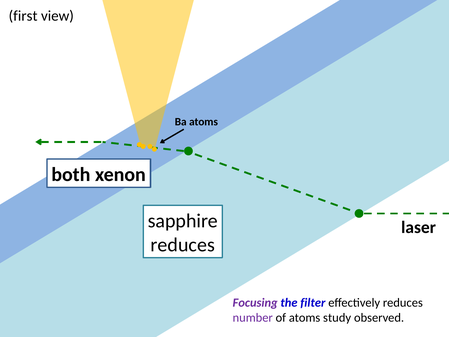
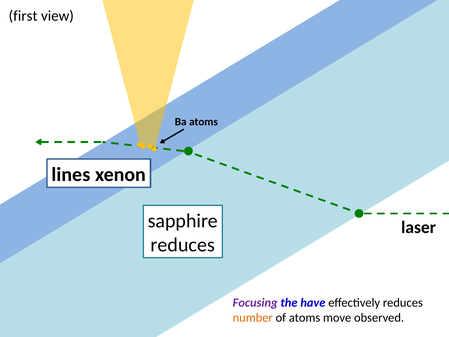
both: both -> lines
filter: filter -> have
number colour: purple -> orange
study: study -> move
